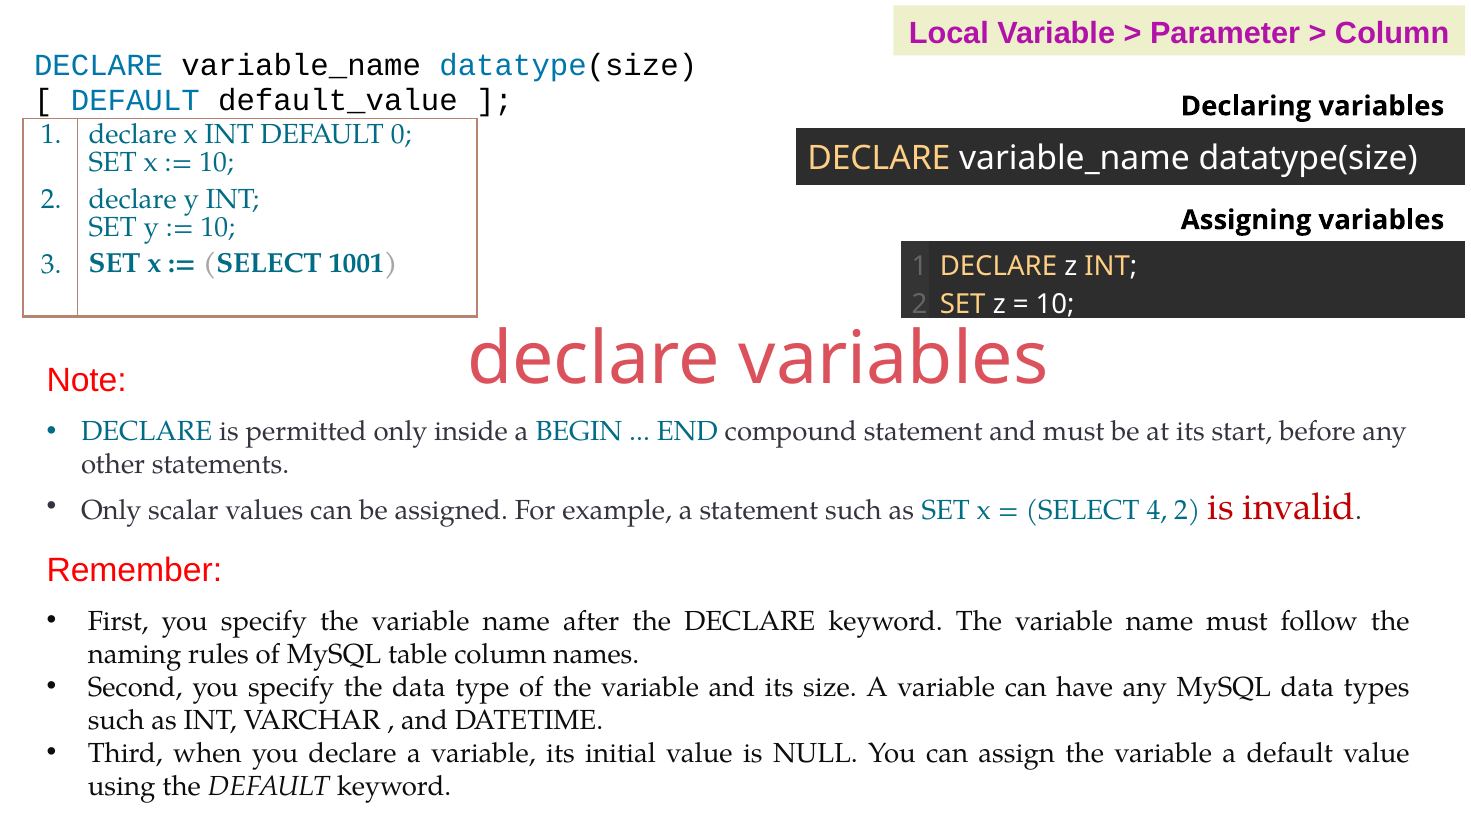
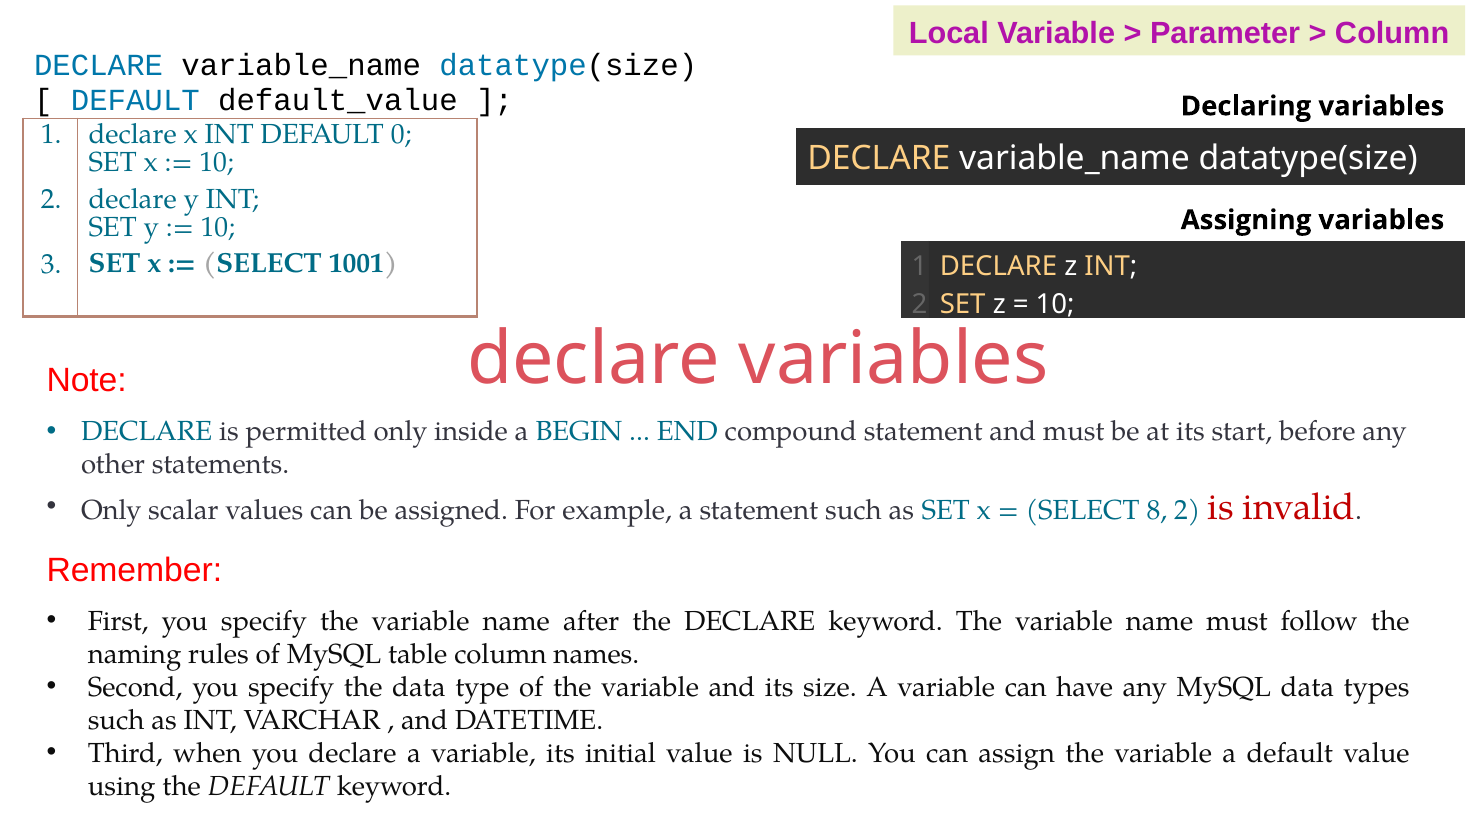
4: 4 -> 8
